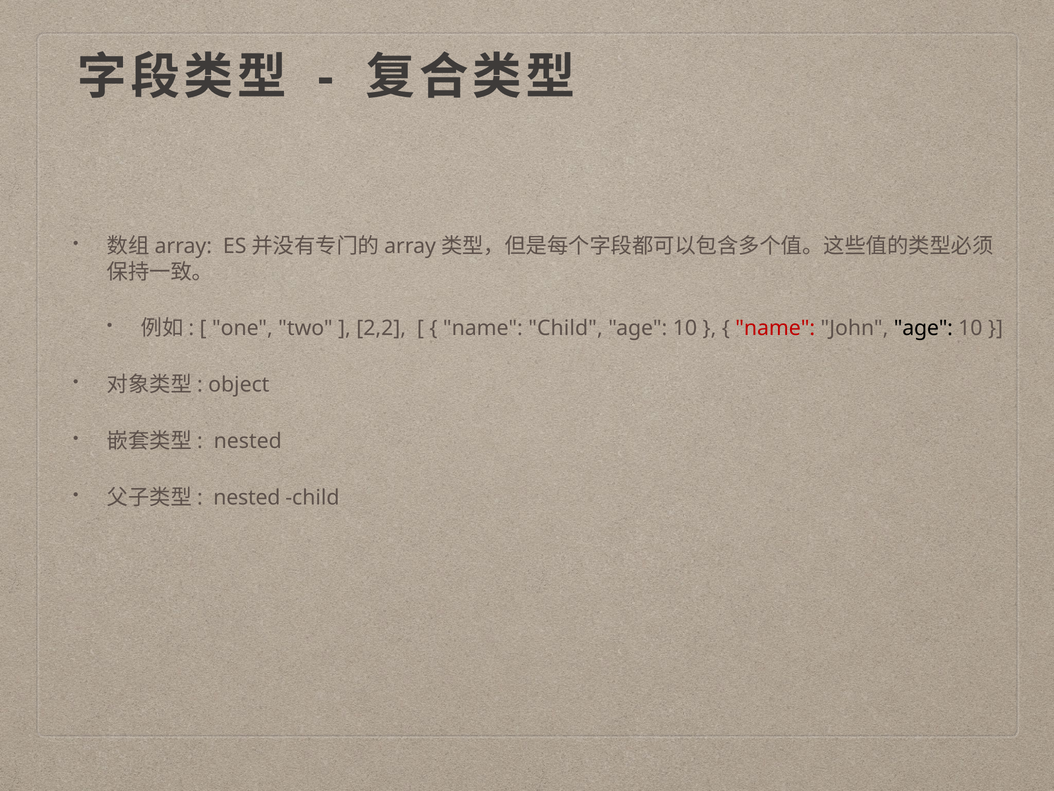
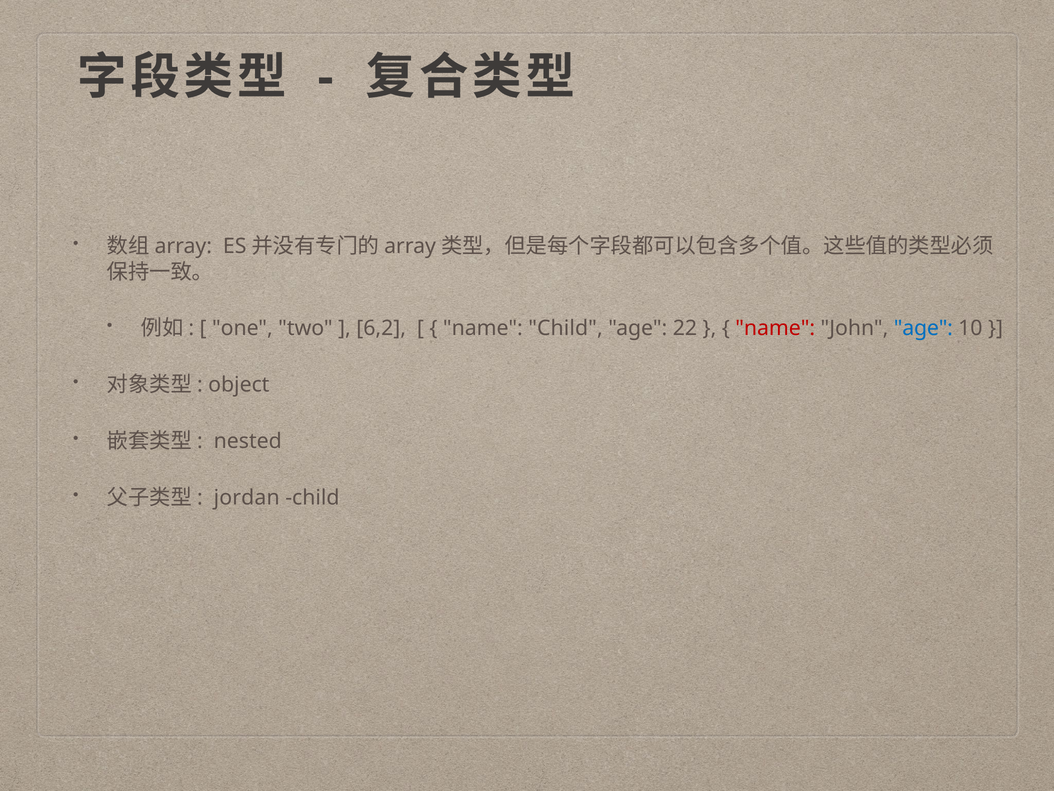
2,2: 2,2 -> 6,2
10 at (685, 328): 10 -> 22
age at (923, 328) colour: black -> blue
nested at (247, 498): nested -> jordan
